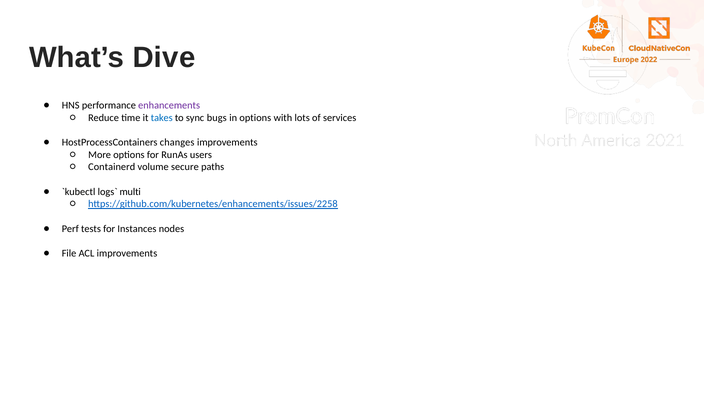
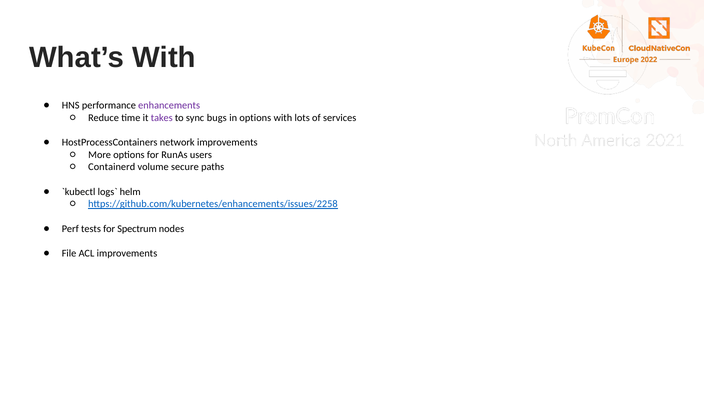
What’s Dive: Dive -> With
takes colour: blue -> purple
changes: changes -> network
multi: multi -> helm
Instances: Instances -> Spectrum
